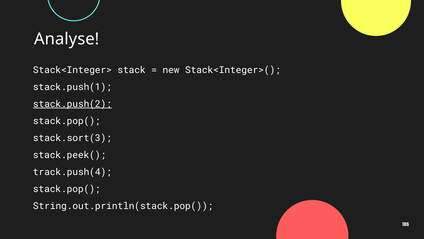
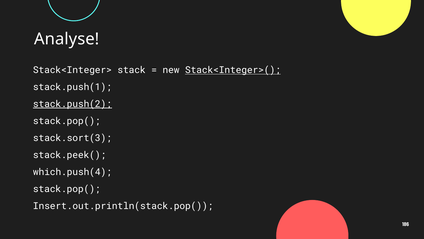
Stack<Integer>( underline: none -> present
track.push(4: track.push(4 -> which.push(4
String.out.println(stack.pop(: String.out.println(stack.pop( -> Insert.out.println(stack.pop(
